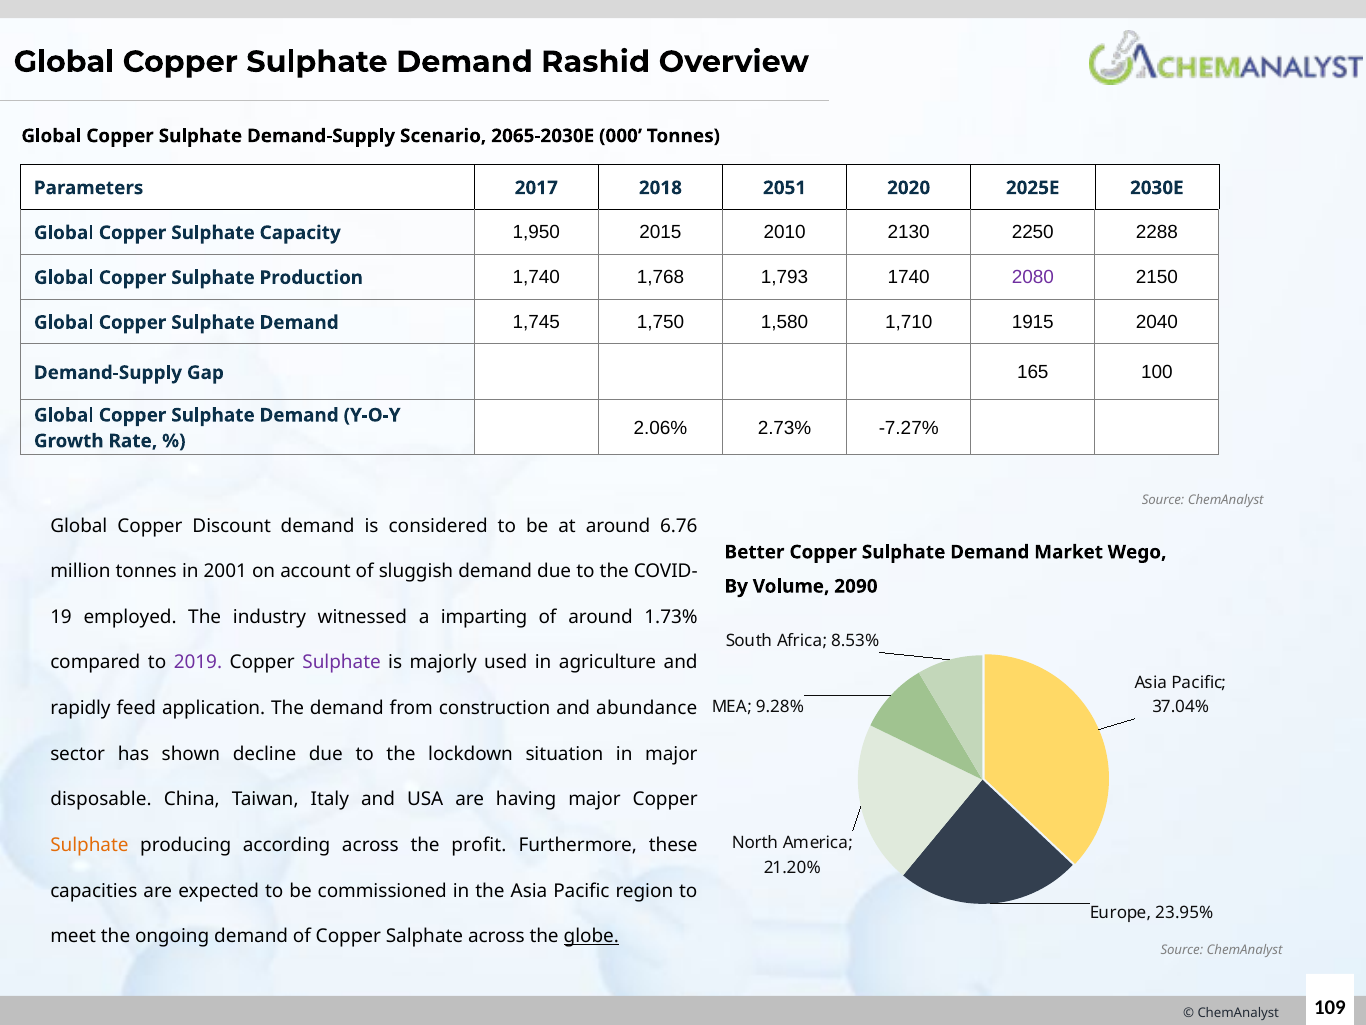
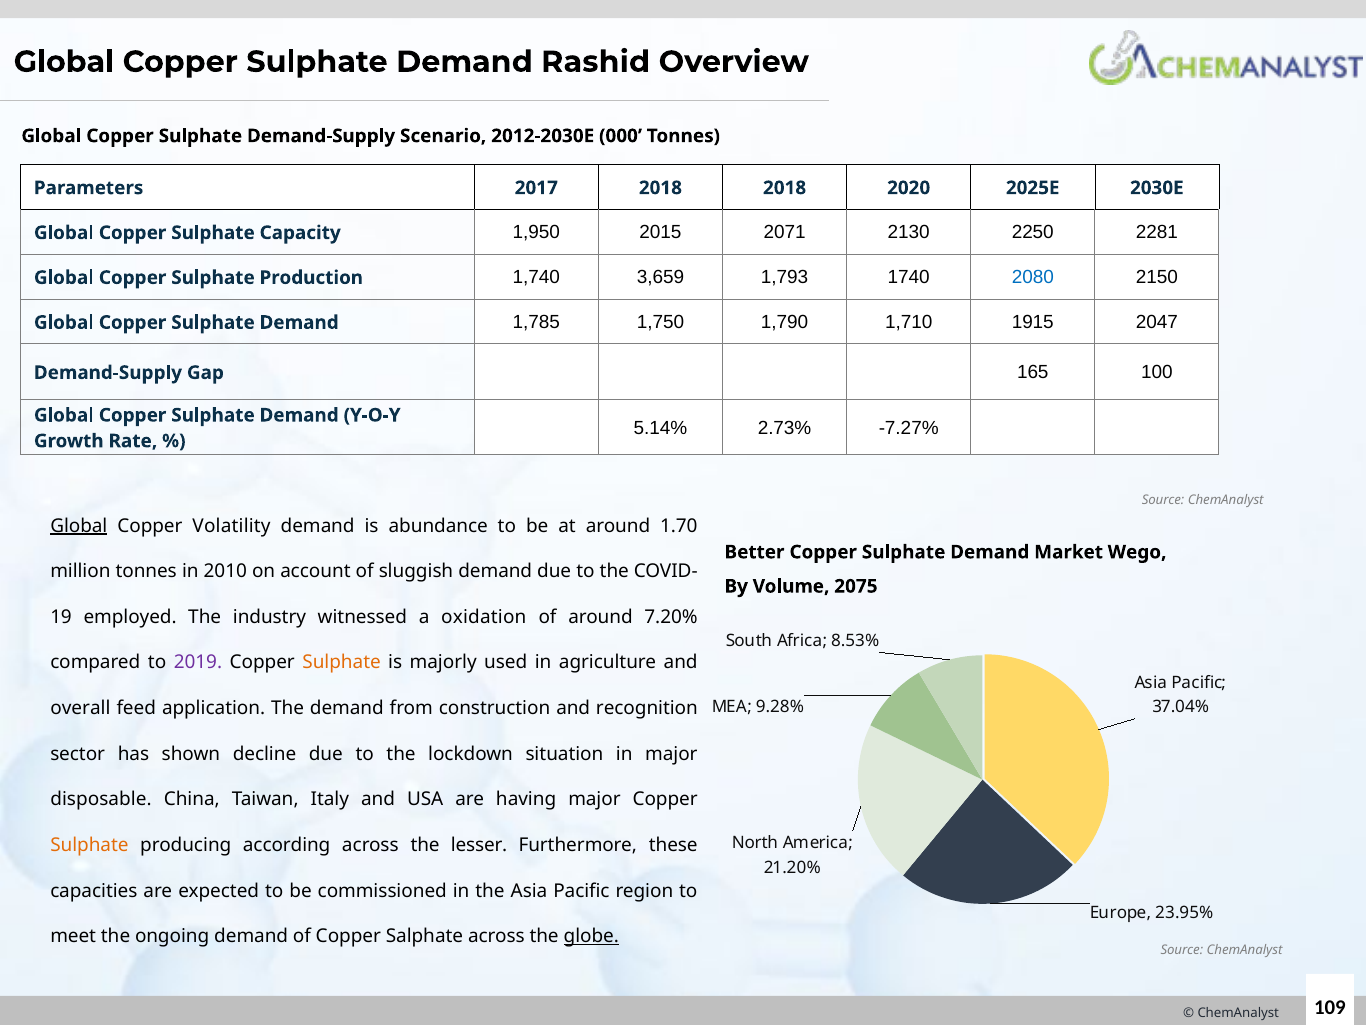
2065-2030E: 2065-2030E -> 2012-2030E
2018 2051: 2051 -> 2018
2010: 2010 -> 2071
2288: 2288 -> 2281
1,768: 1,768 -> 3,659
2080 colour: purple -> blue
1,745: 1,745 -> 1,785
1,580: 1,580 -> 1,790
2040: 2040 -> 2047
2.06%: 2.06% -> 5.14%
Global at (79, 526) underline: none -> present
Discount: Discount -> Volatility
considered: considered -> abundance
6.76: 6.76 -> 1.70
2001: 2001 -> 2010
2090: 2090 -> 2075
imparting: imparting -> oxidation
1.73%: 1.73% -> 7.20%
Sulphate at (342, 662) colour: purple -> orange
rapidly: rapidly -> overall
abundance: abundance -> recognition
profit: profit -> lesser
